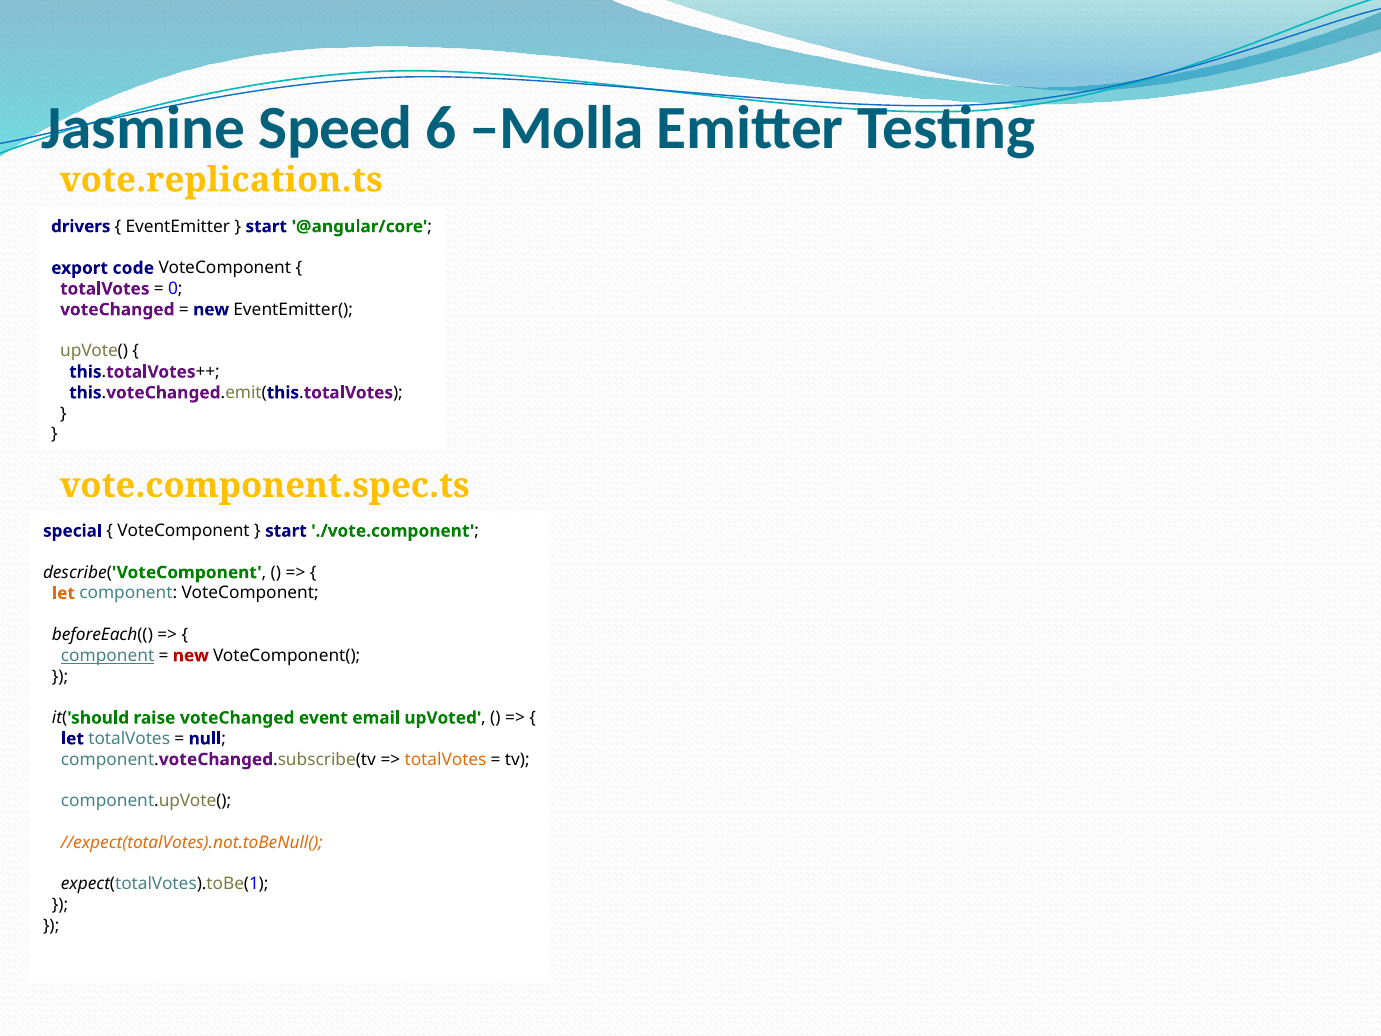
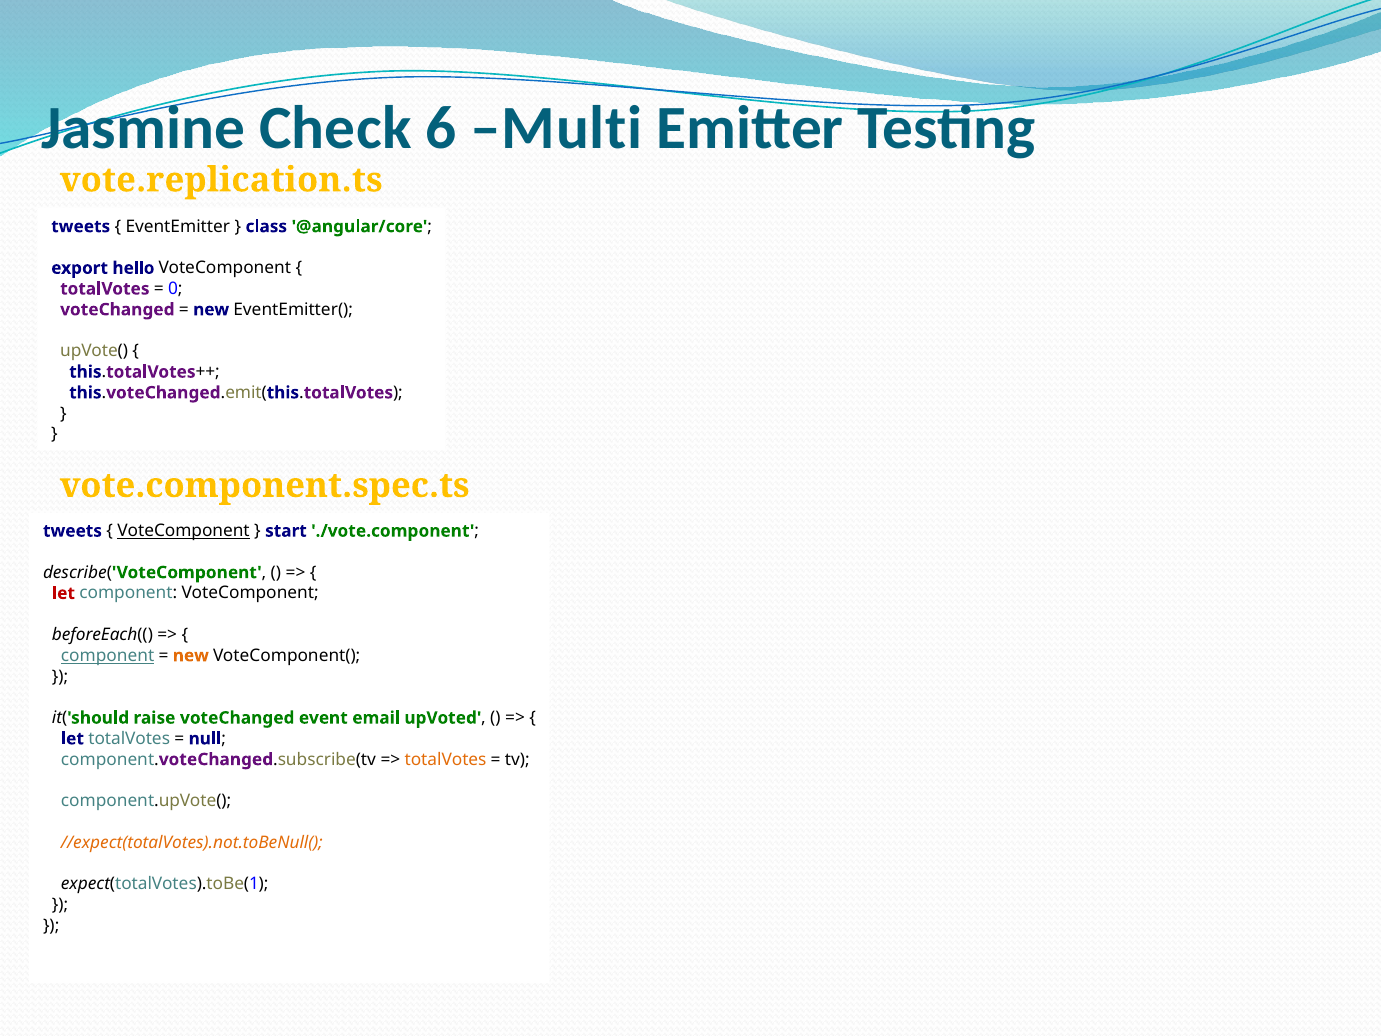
Speed: Speed -> Check
Molla: Molla -> Multi
drivers at (81, 226): drivers -> tweets
start at (266, 226): start -> class
code: code -> hello
special at (72, 531): special -> tweets
VoteComponent at (184, 531) underline: none -> present
let at (63, 593) colour: orange -> red
new at (191, 655) colour: red -> orange
